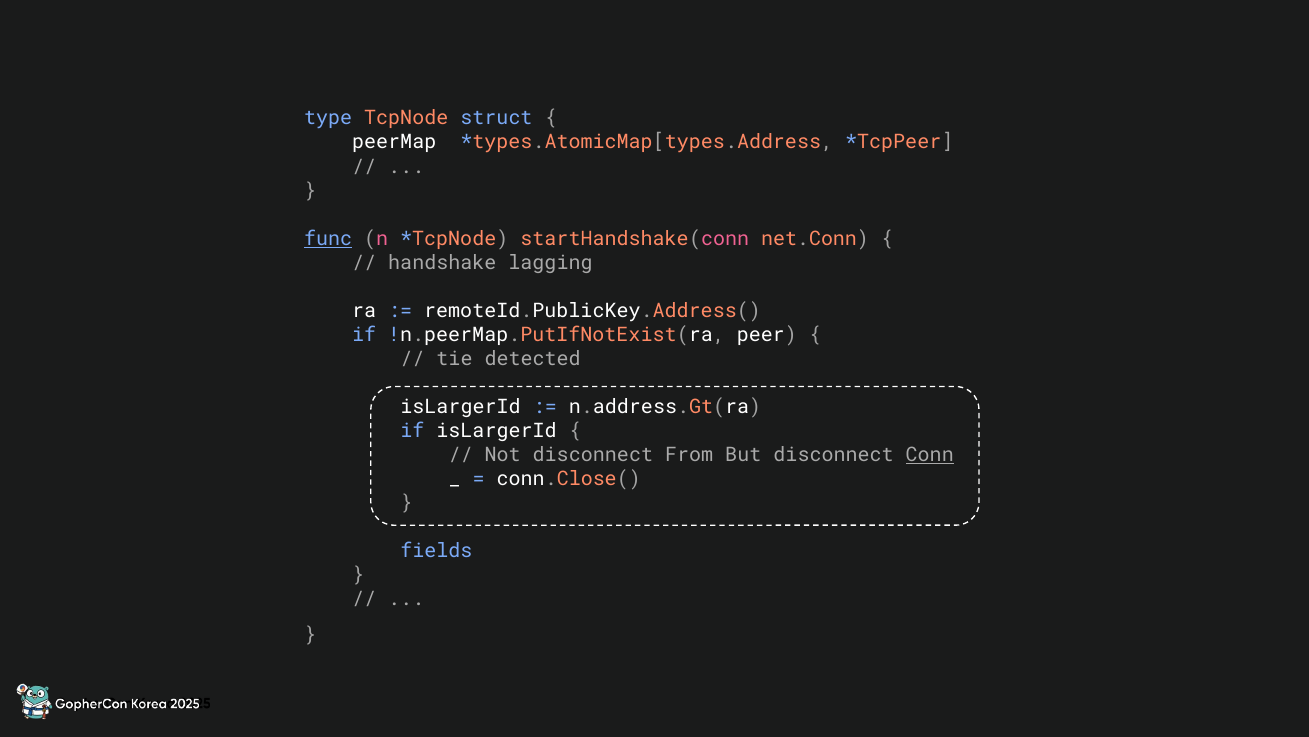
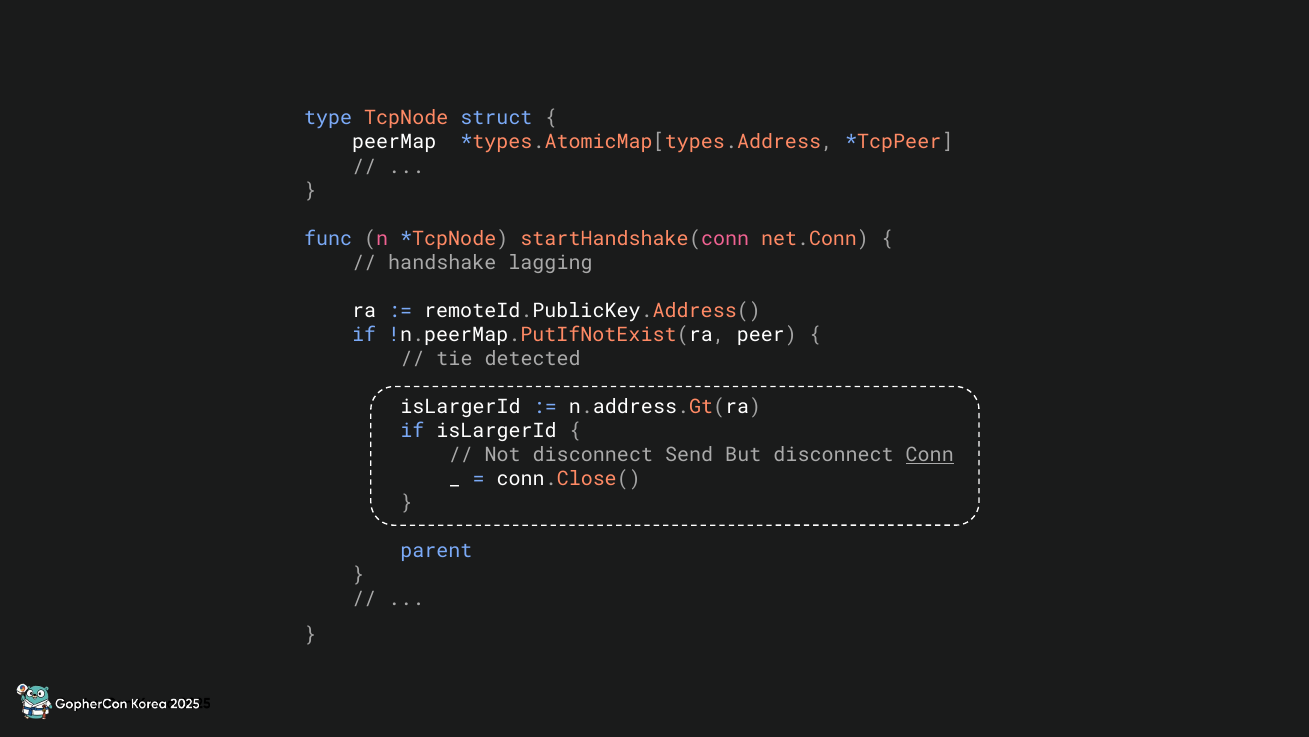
func underline: present -> none
From: From -> Send
fields: fields -> parent
